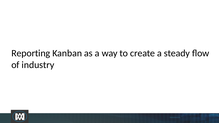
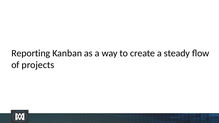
industry: industry -> projects
